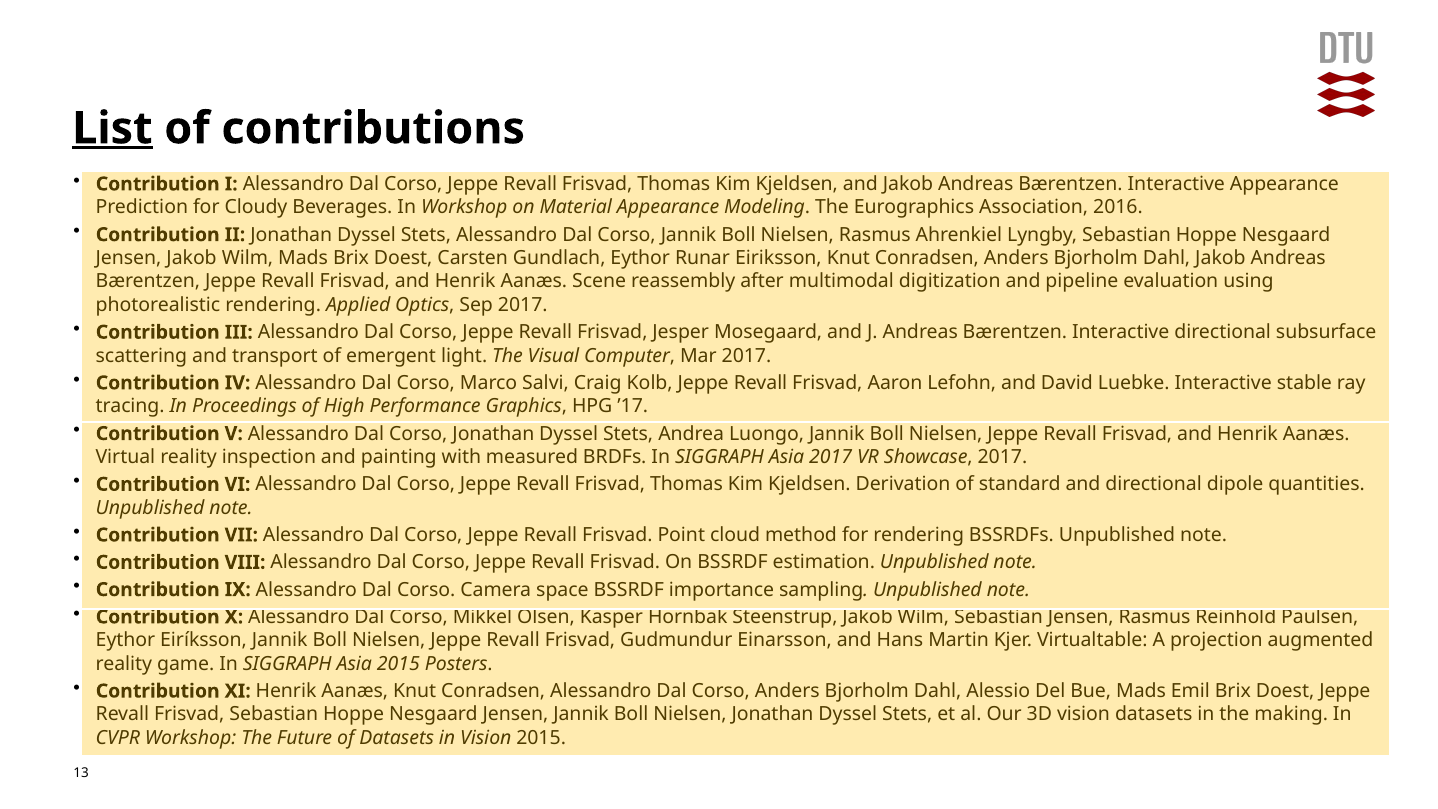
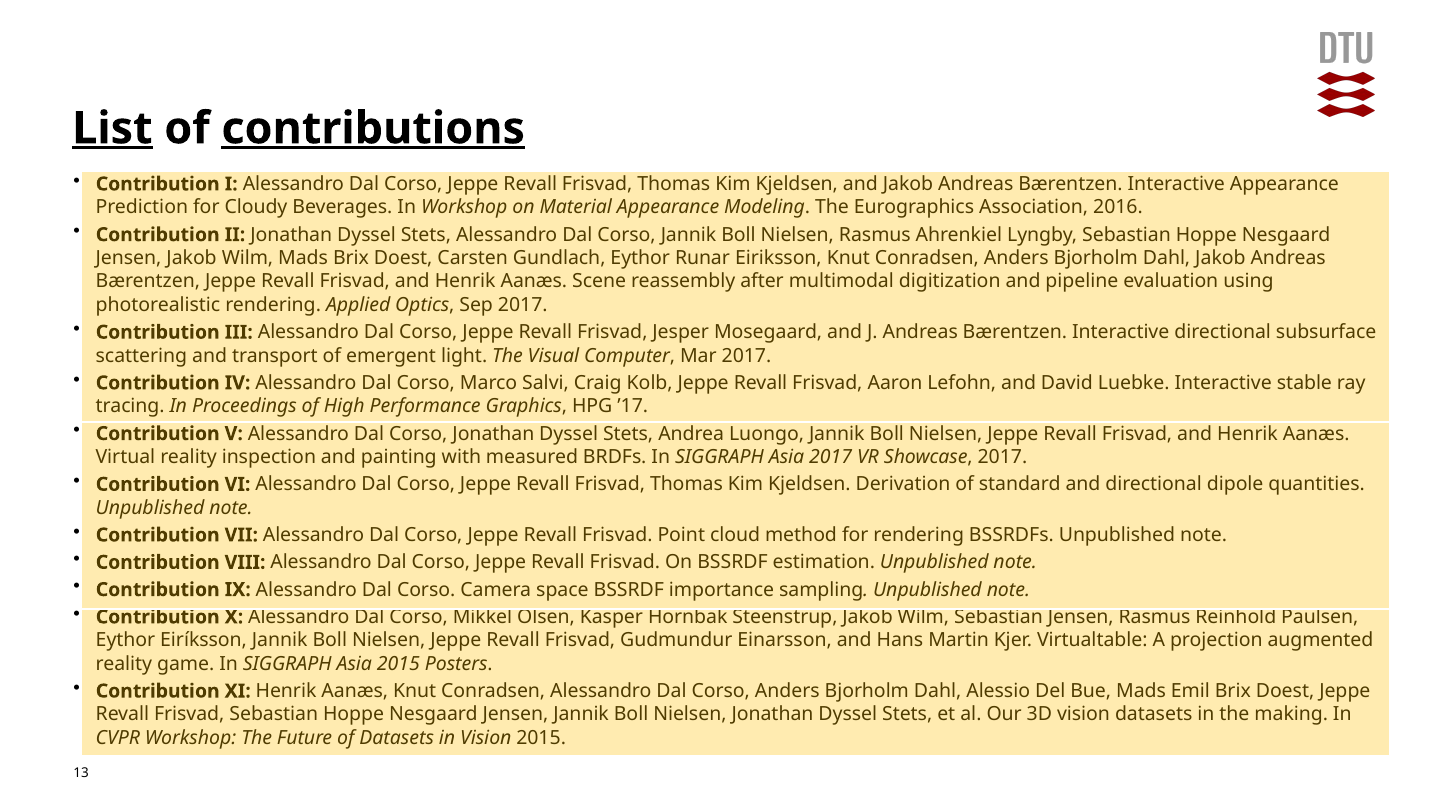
contributions underline: none -> present
